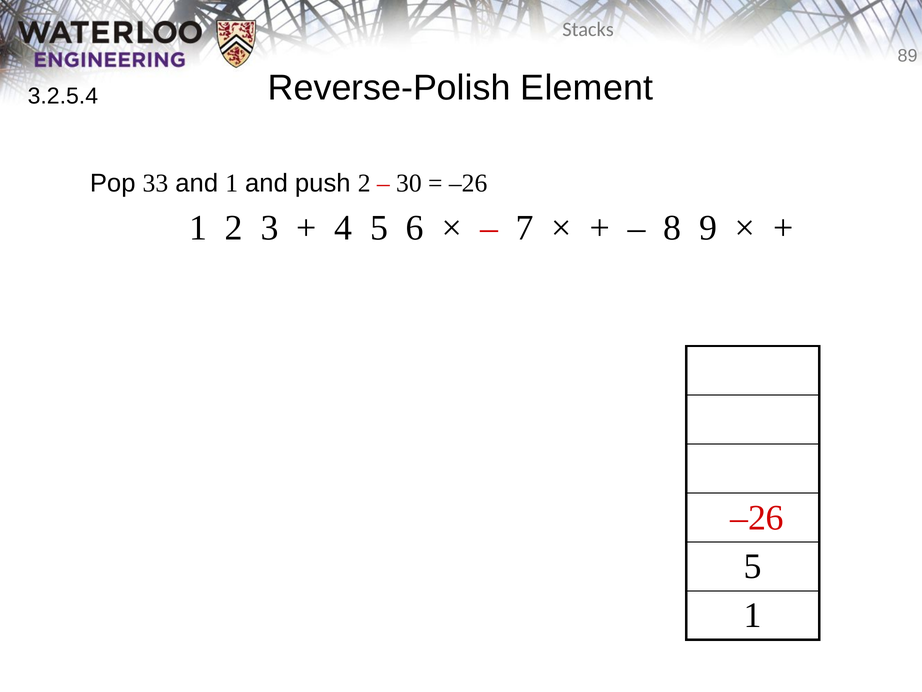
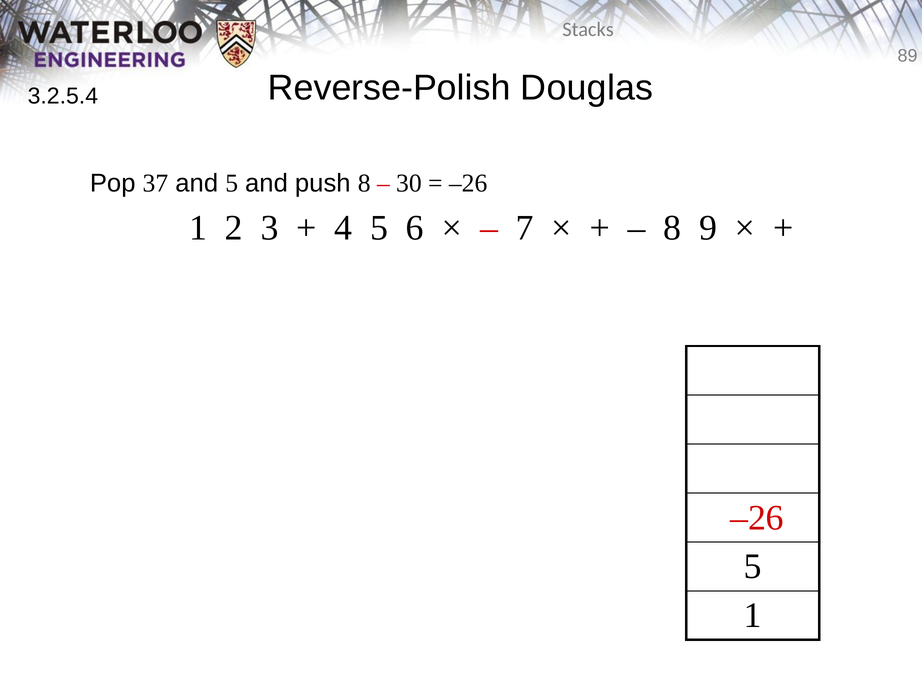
Element: Element -> Douglas
33: 33 -> 37
and 1: 1 -> 5
push 2: 2 -> 8
